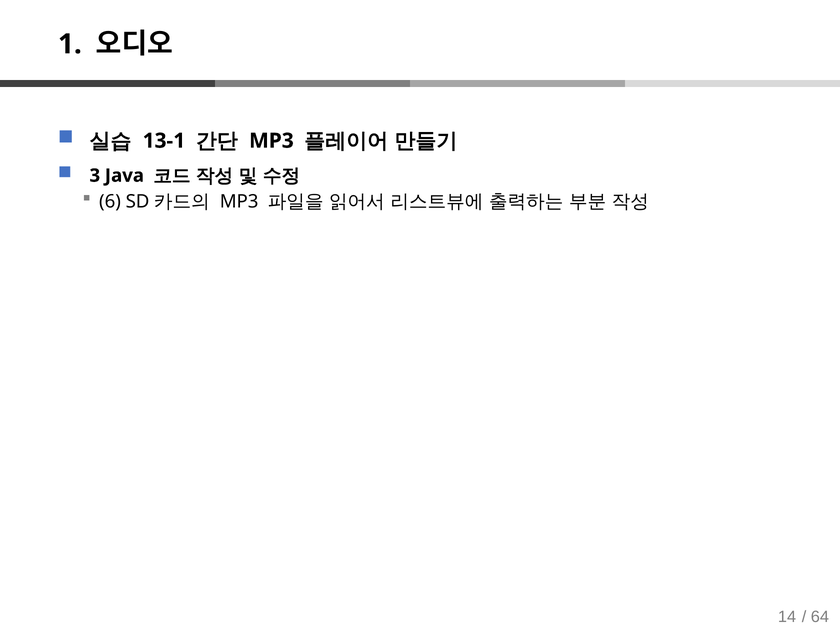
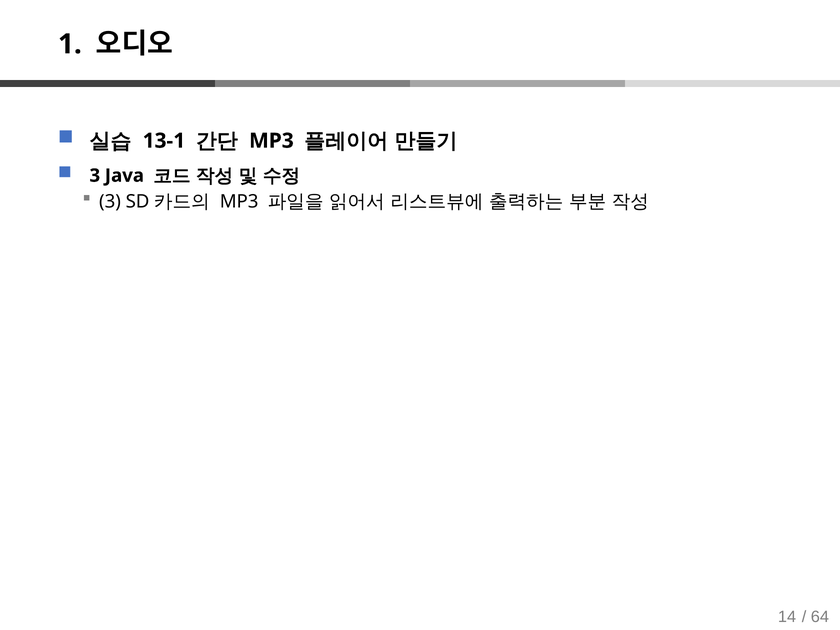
6 at (110, 202): 6 -> 3
